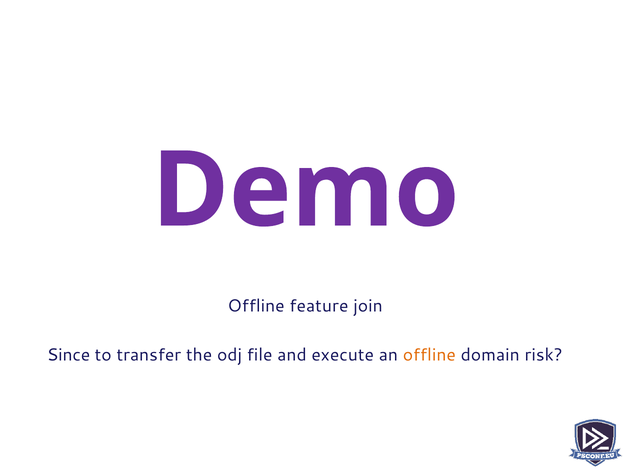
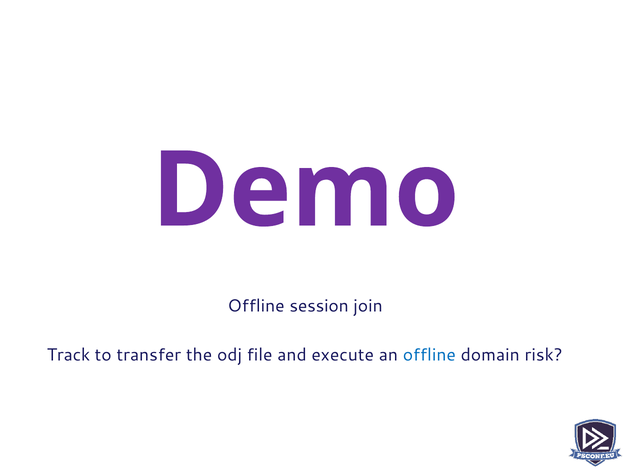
feature: feature -> session
Since: Since -> Track
offline at (429, 355) colour: orange -> blue
